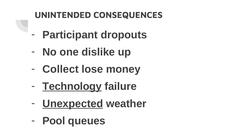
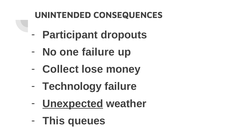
one dislike: dislike -> failure
Technology underline: present -> none
Pool: Pool -> This
